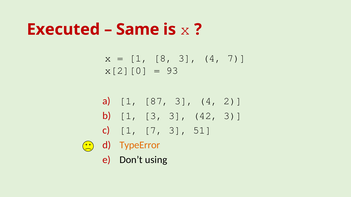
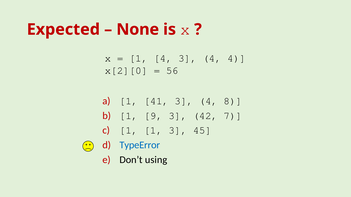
Executed: Executed -> Expected
Same: Same -> None
1 8: 8 -> 4
4 7: 7 -> 4
93: 93 -> 56
87: 87 -> 41
2: 2 -> 8
1 3: 3 -> 9
42 3: 3 -> 7
1 7: 7 -> 1
51: 51 -> 45
TypeError colour: orange -> blue
